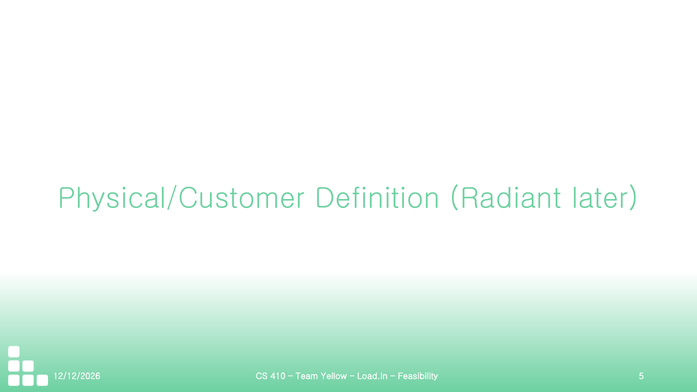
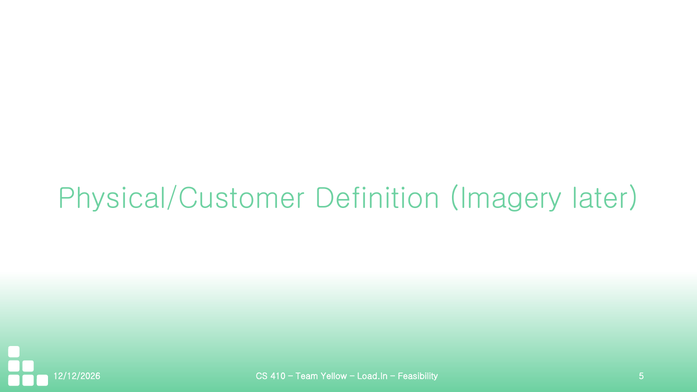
Radiant: Radiant -> Imagery
